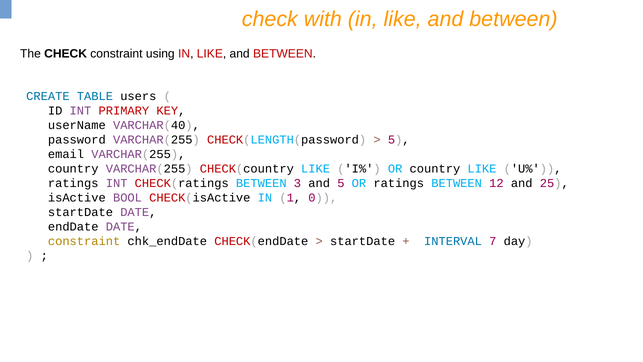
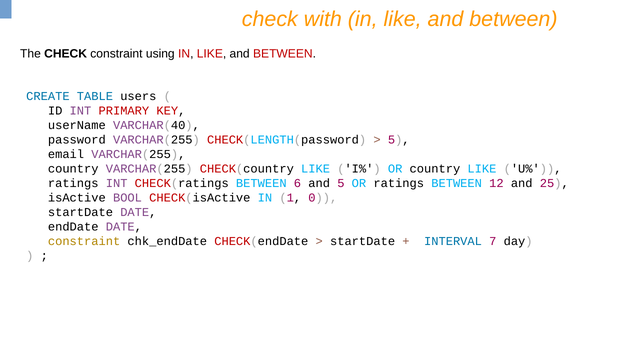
3: 3 -> 6
